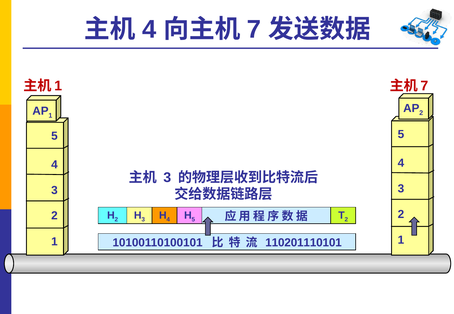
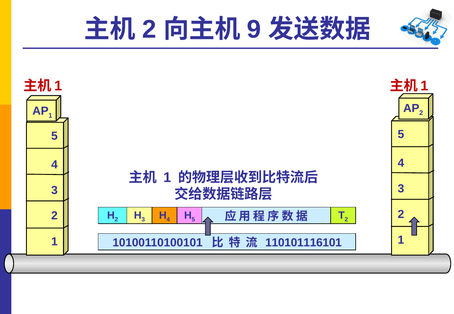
4 at (149, 29): 4 -> 2
7 at (254, 29): 7 -> 9
7 at (424, 86): 7 -> 1
3 at (167, 178): 3 -> 1
110201110101: 110201110101 -> 110101116101
